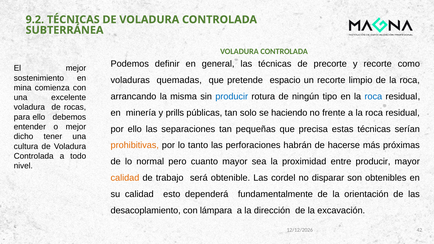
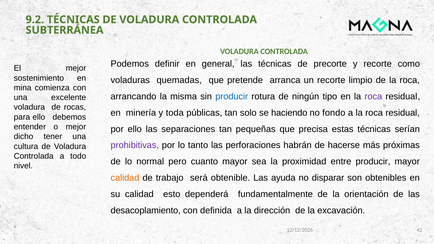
espacio: espacio -> arranca
roca at (373, 97) colour: blue -> purple
prills: prills -> toda
frente: frente -> fondo
prohibitivas colour: orange -> purple
cordel: cordel -> ayuda
lámpara: lámpara -> definida
